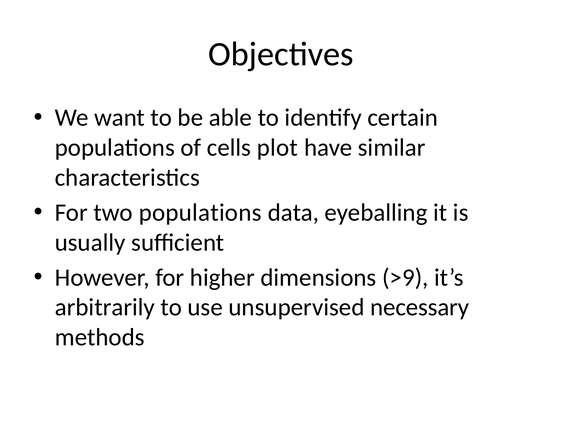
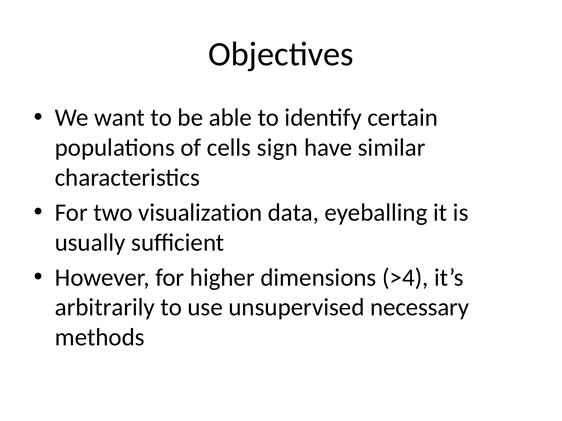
plot: plot -> sign
two populations: populations -> visualization
>9: >9 -> >4
